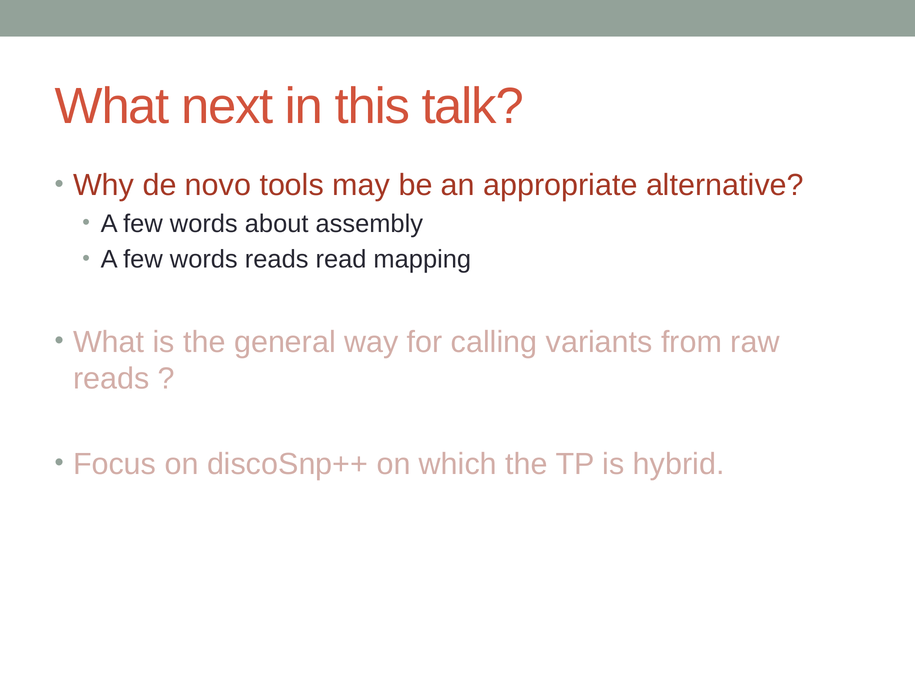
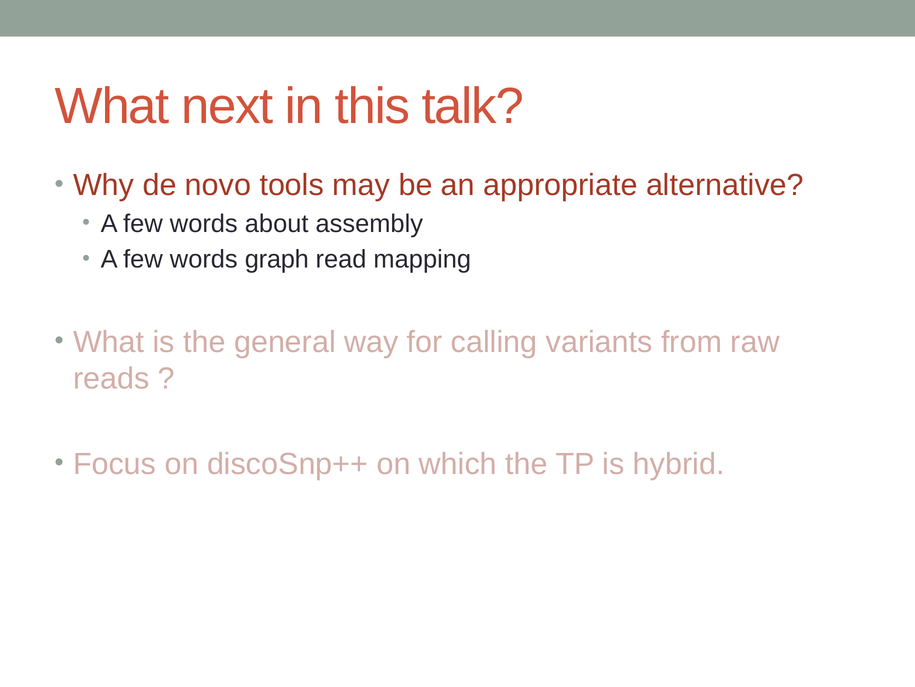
words reads: reads -> graph
